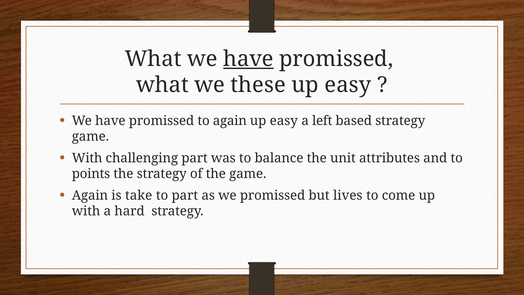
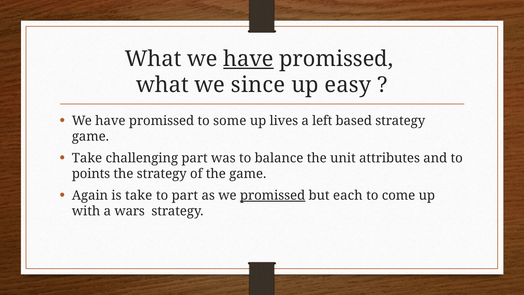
these: these -> since
to again: again -> some
easy at (284, 121): easy -> lives
With at (87, 158): With -> Take
promissed at (273, 195) underline: none -> present
lives: lives -> each
hard: hard -> wars
